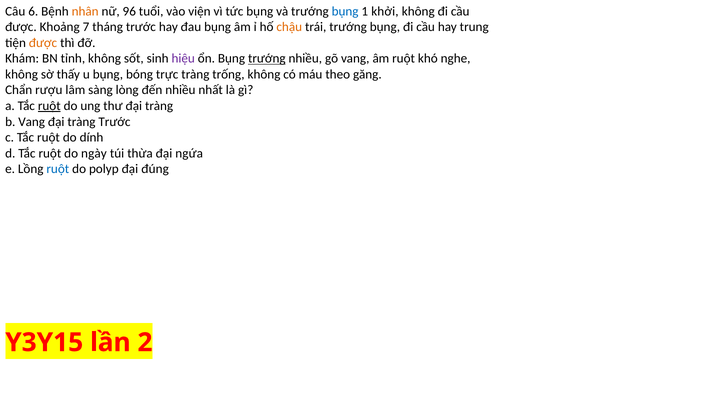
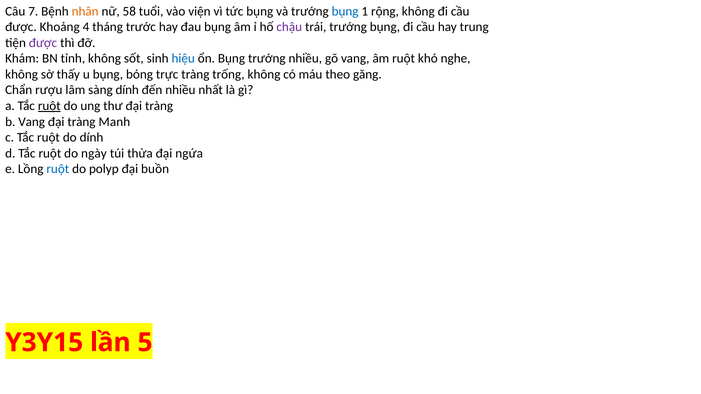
6: 6 -> 7
96: 96 -> 58
khởi: khởi -> rộng
7: 7 -> 4
chậu colour: orange -> purple
được at (43, 43) colour: orange -> purple
hiệu colour: purple -> blue
trướng at (267, 59) underline: present -> none
sàng lòng: lòng -> dính
tràng Trước: Trước -> Manh
đúng: đúng -> buồn
2: 2 -> 5
